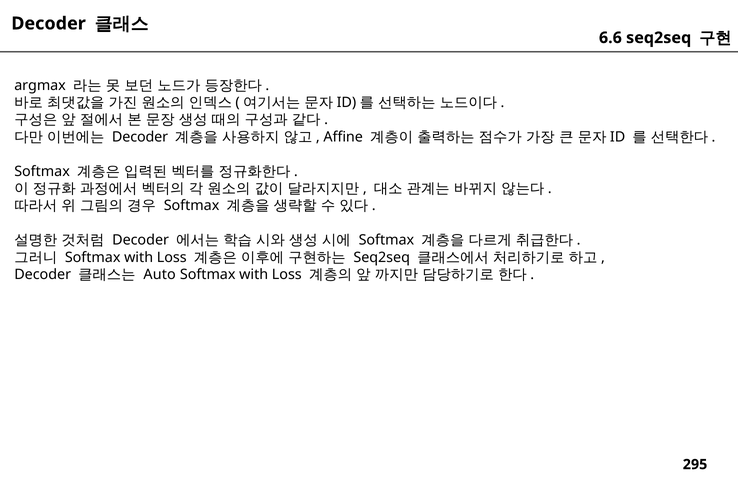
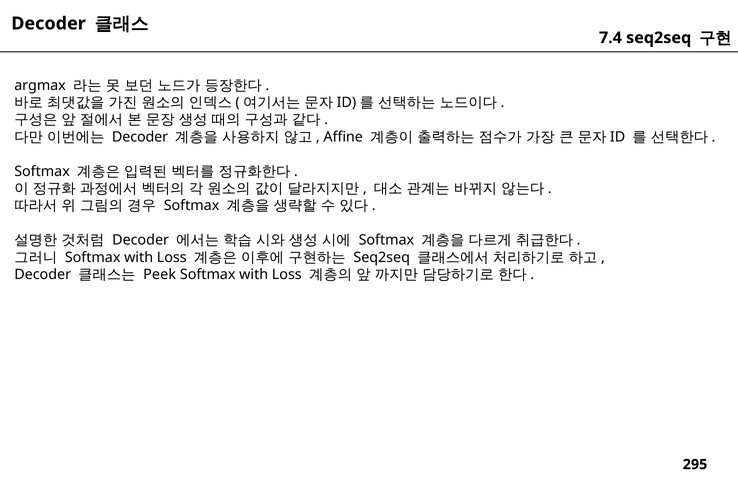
6.6: 6.6 -> 7.4
Auto: Auto -> Peek
